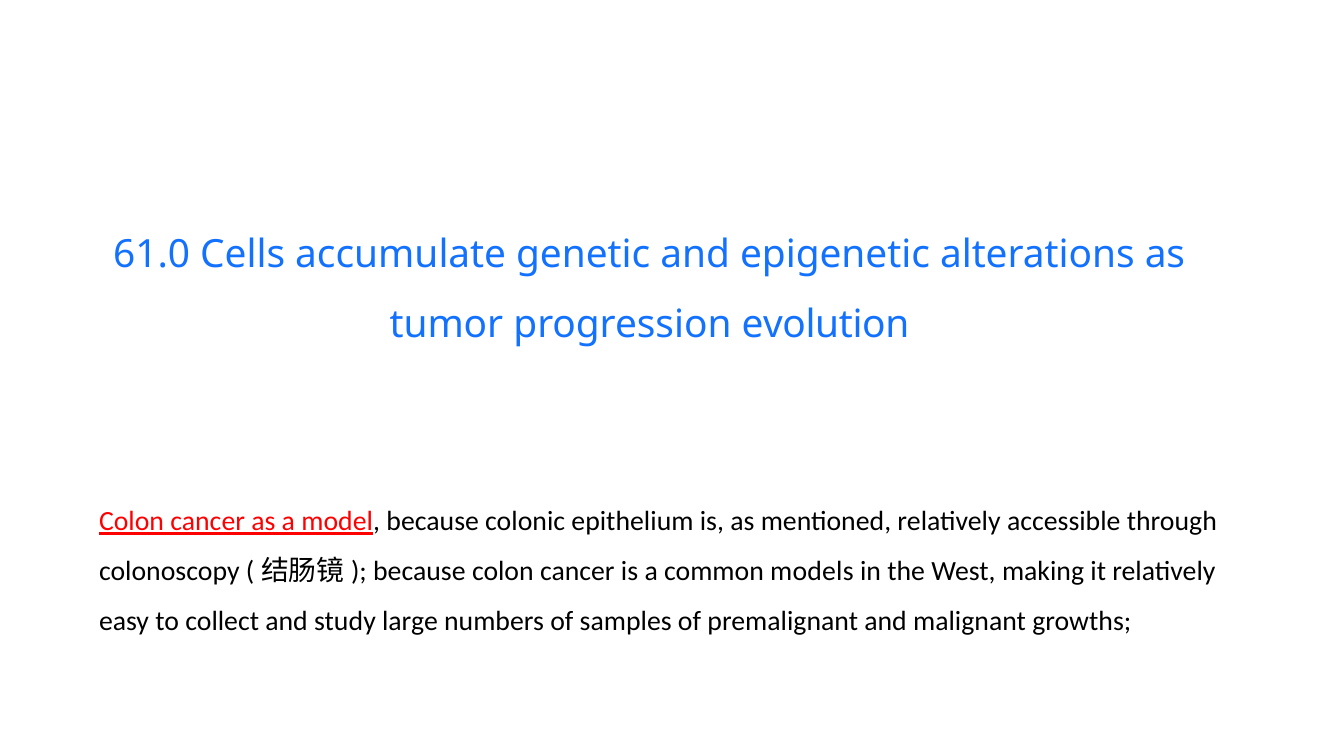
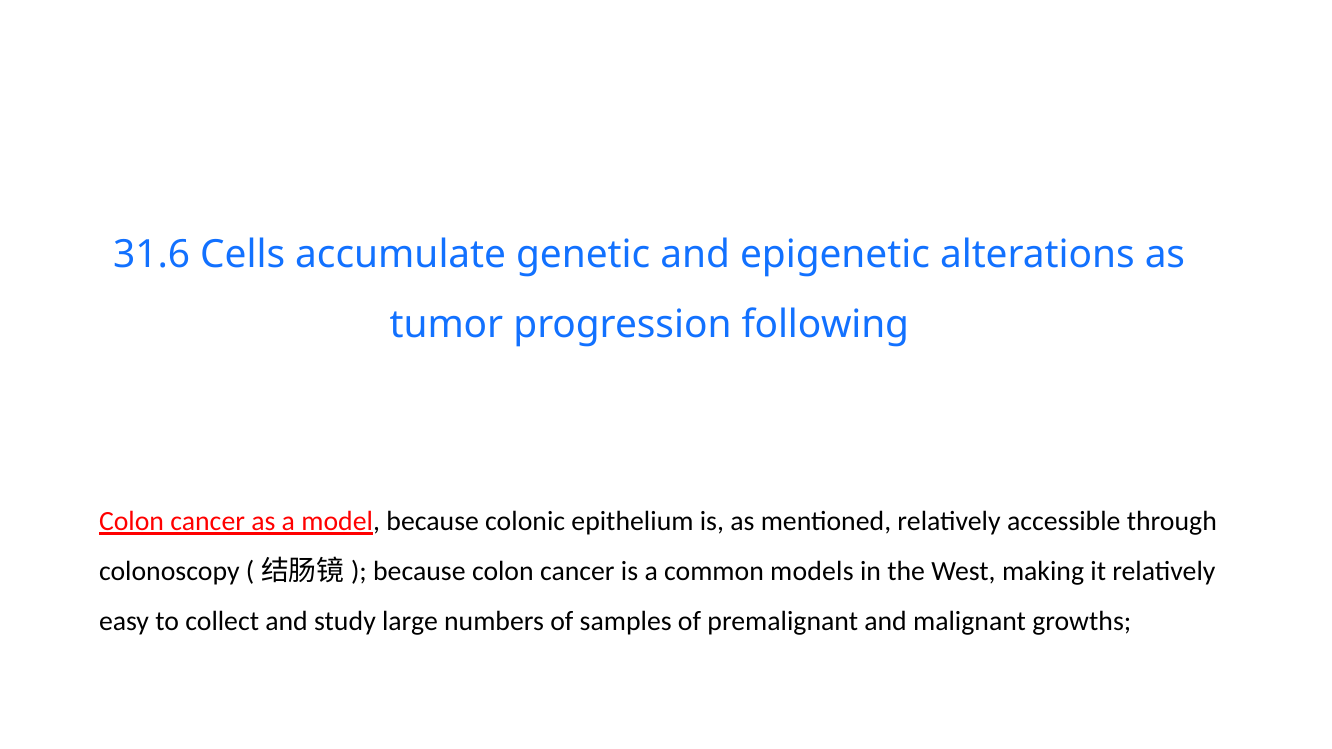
61.0: 61.0 -> 31.6
evolution: evolution -> following
